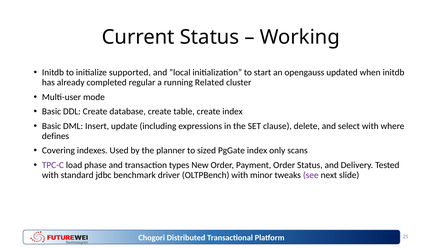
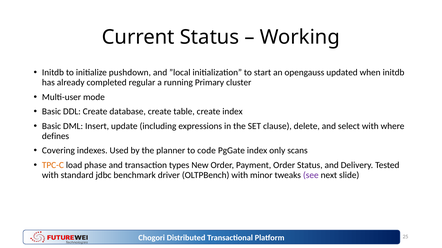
supported: supported -> pushdown
Related: Related -> Primary
sized: sized -> code
TPC-C colour: purple -> orange
